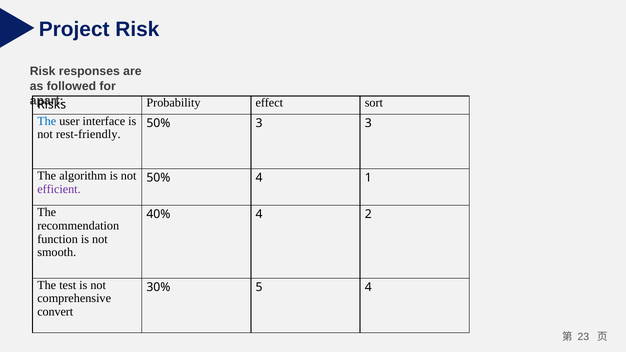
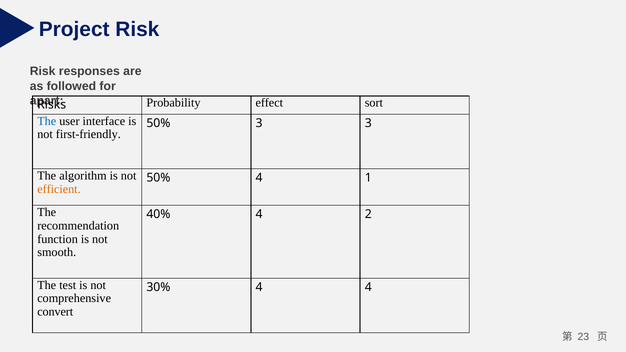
rest-friendly: rest-friendly -> first-friendly
efficient colour: purple -> orange
30% 5: 5 -> 4
